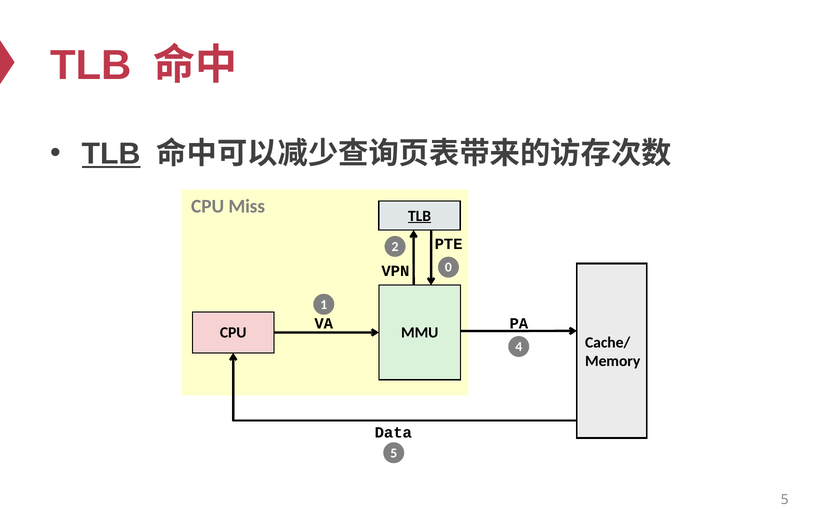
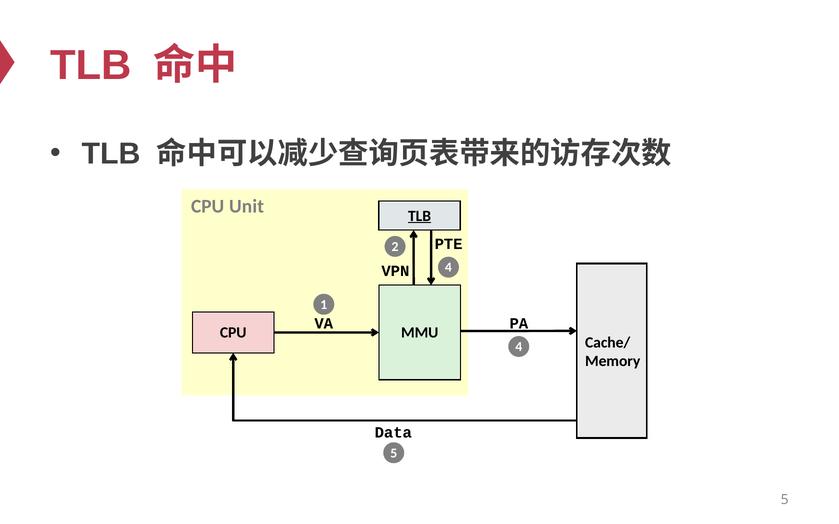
TLB at (111, 154) underline: present -> none
Miss: Miss -> Unit
VPN 0: 0 -> 4
